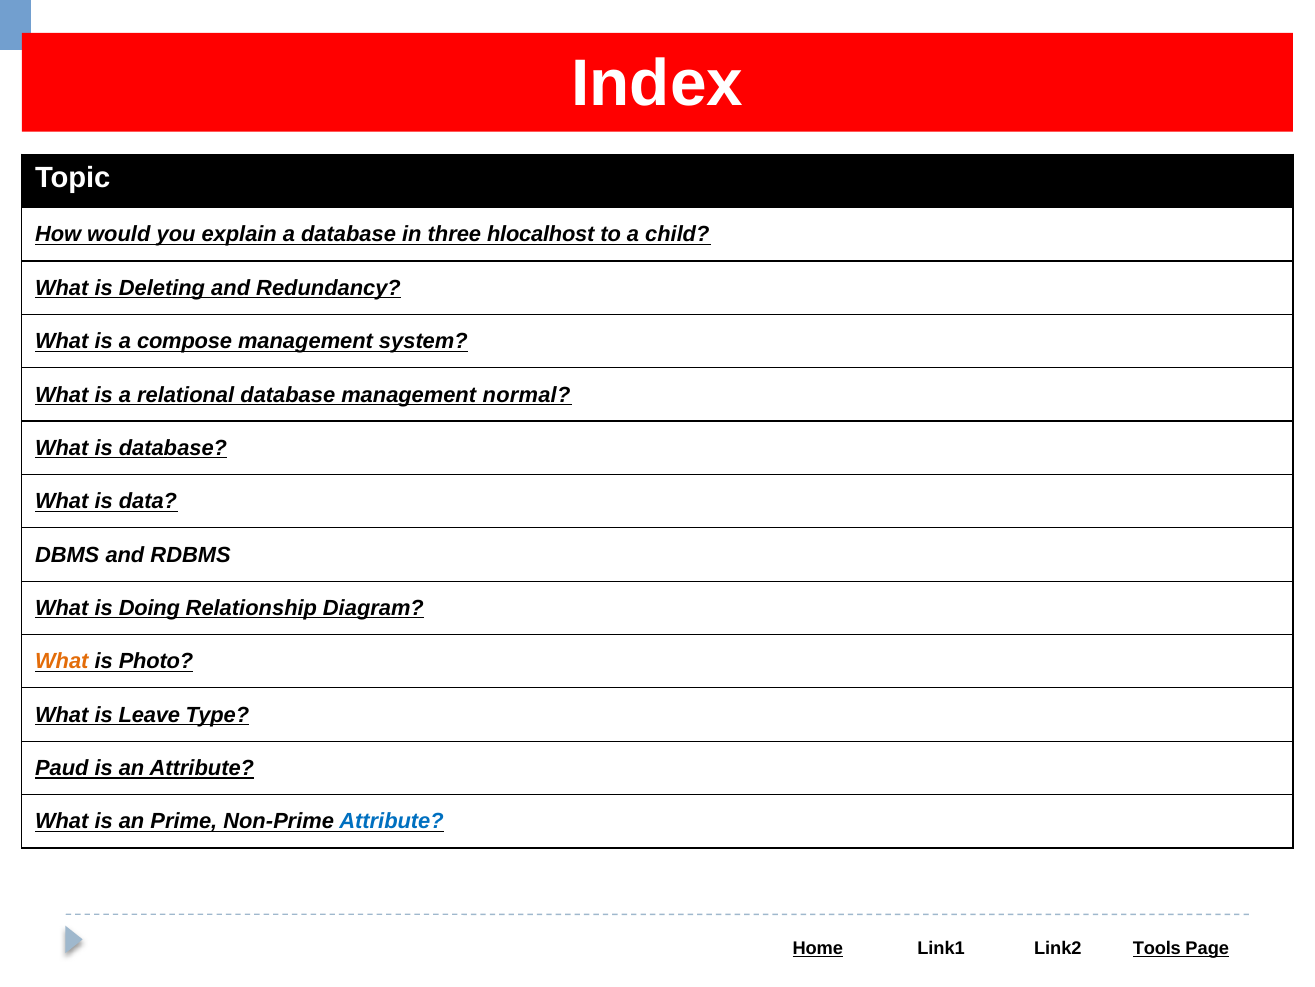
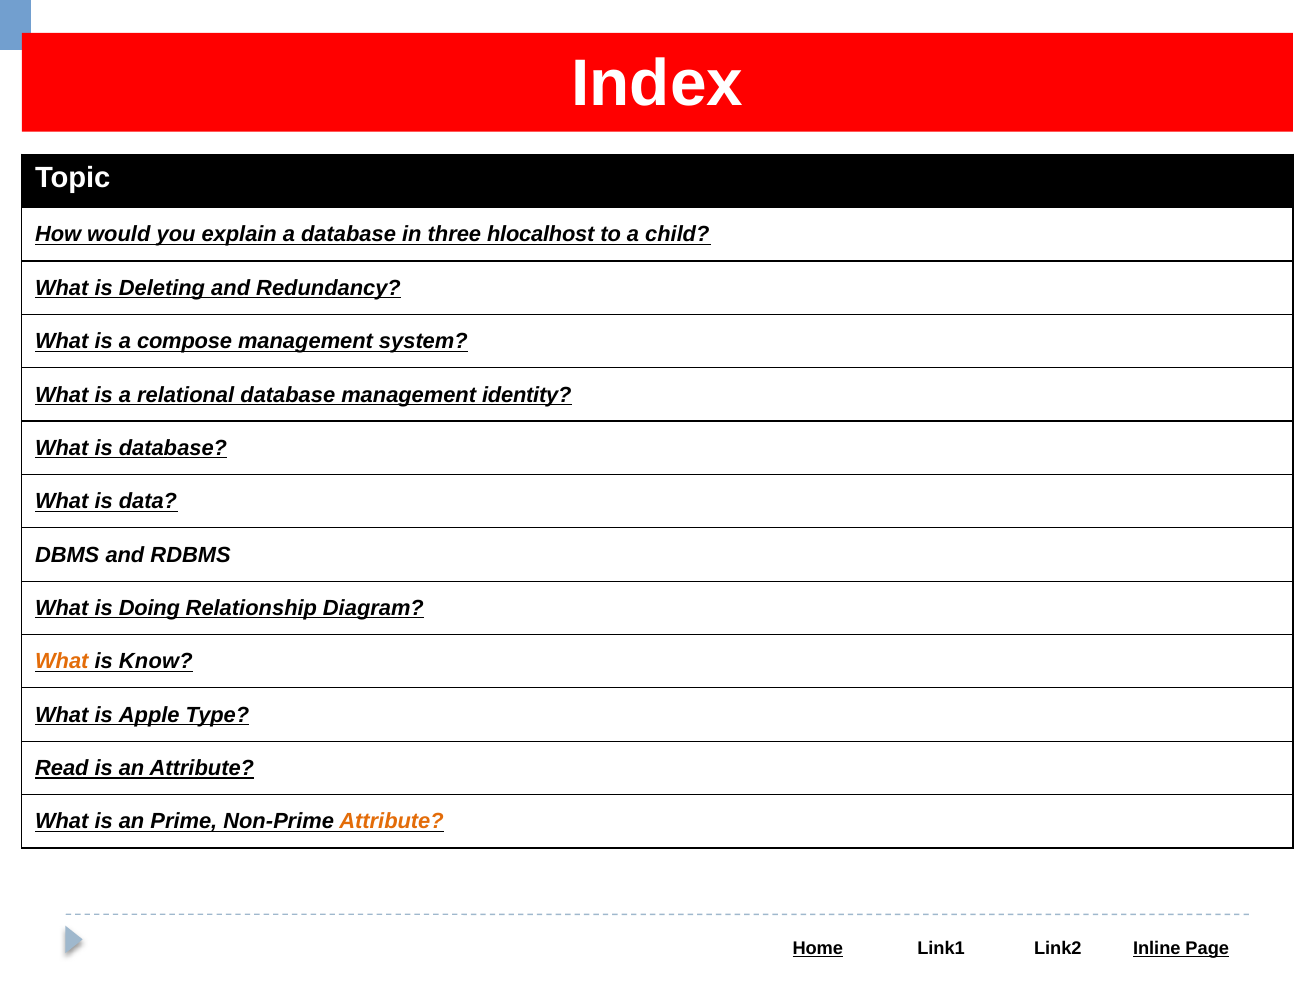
normal: normal -> identity
Photo: Photo -> Know
Leave: Leave -> Apple
Paud: Paud -> Read
Attribute at (392, 821) colour: blue -> orange
Tools: Tools -> Inline
